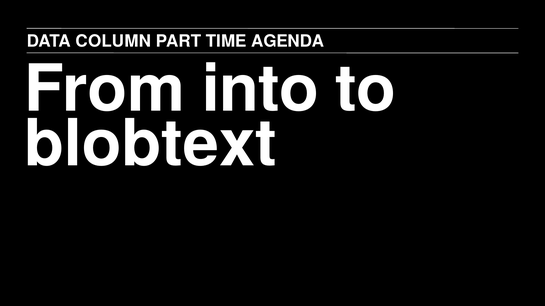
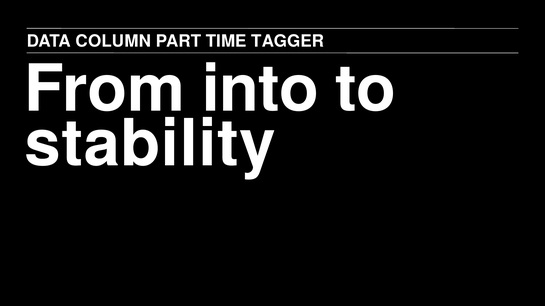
AGENDA: AGENDA -> TAGGER
blobtext: blobtext -> stability
